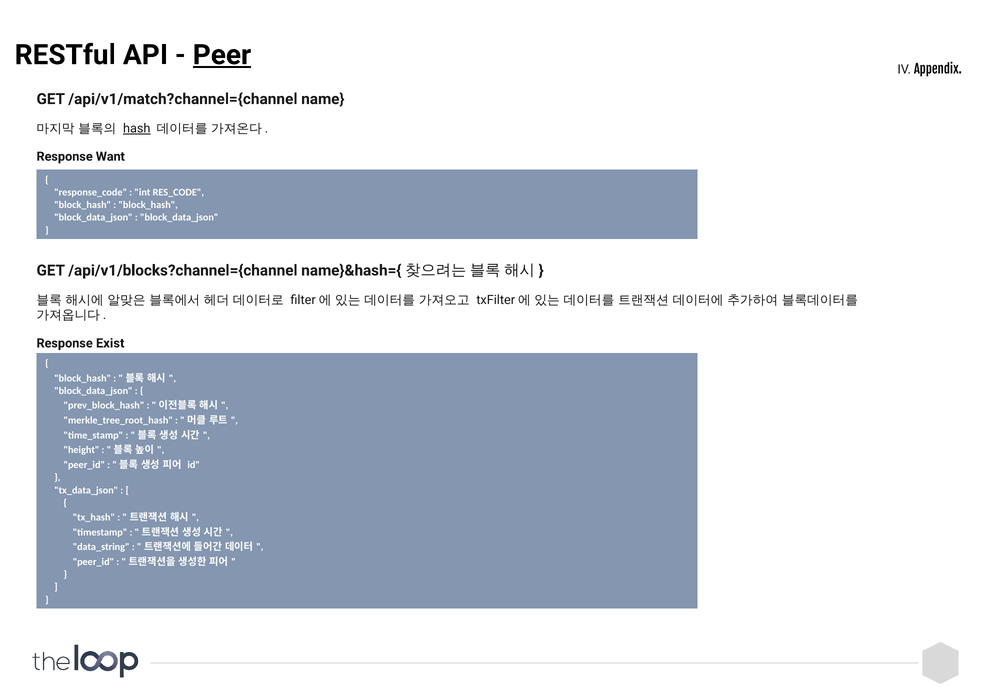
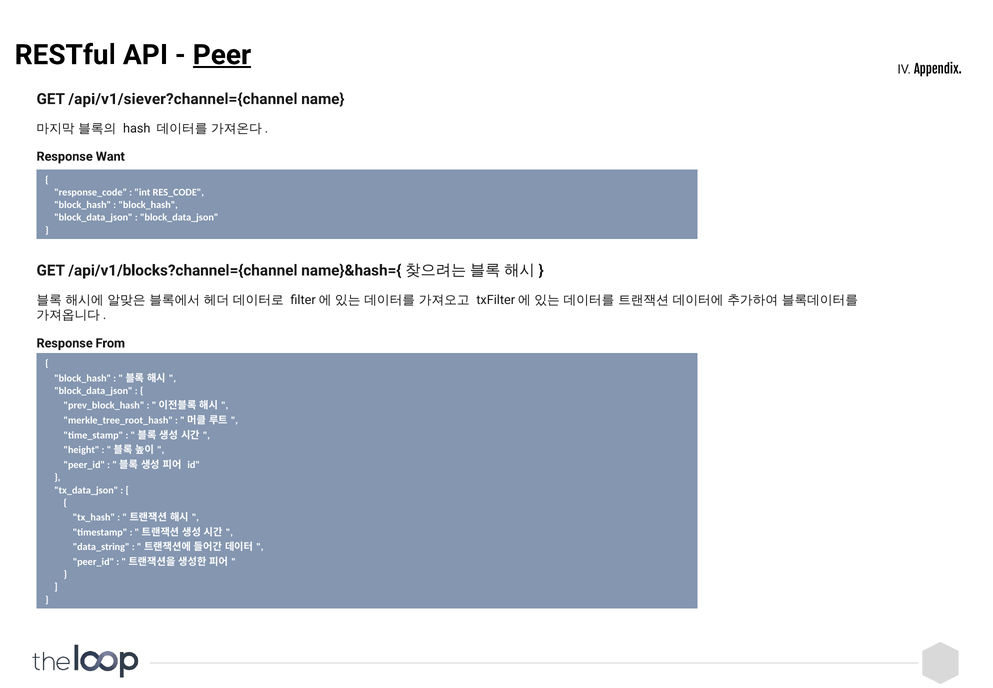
/api/v1/match?channel={channel: /api/v1/match?channel={channel -> /api/v1/siever?channel={channel
hash underline: present -> none
Exist: Exist -> From
